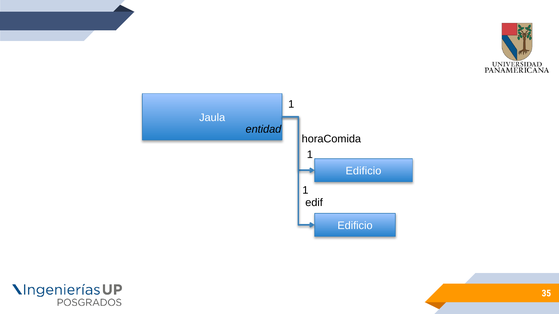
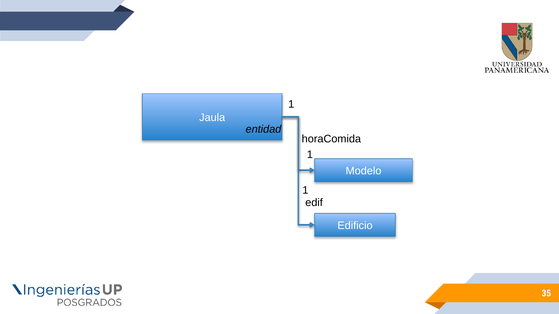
Edificio at (364, 171): Edificio -> Modelo
